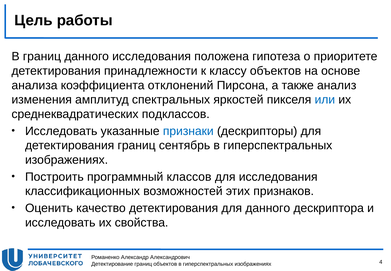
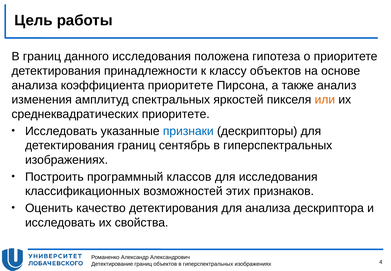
коэффициента отклонений: отклонений -> приоритете
или colour: blue -> orange
среднеквадратических подклассов: подклассов -> приоритете
для данного: данного -> анализа
